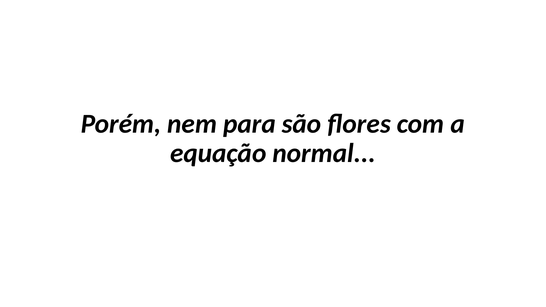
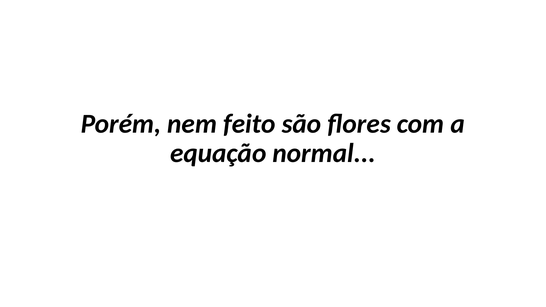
para: para -> feito
